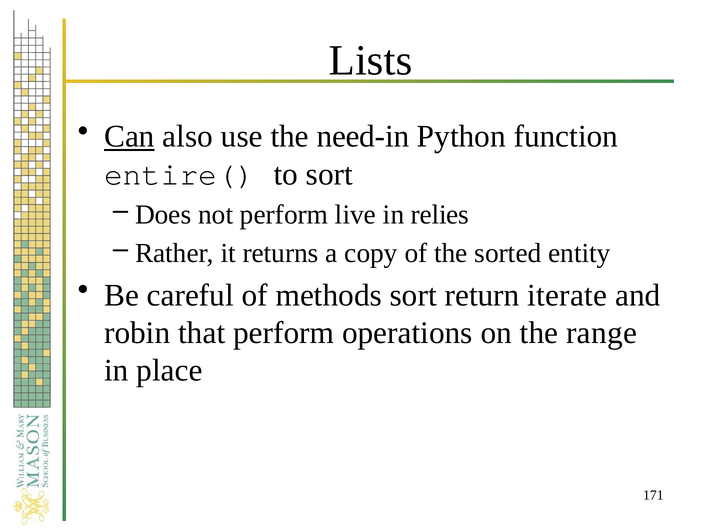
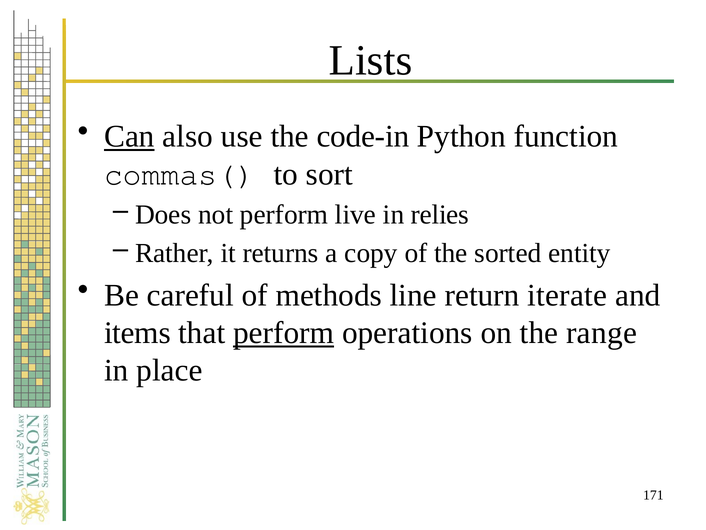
need-in: need-in -> code-in
entire(: entire( -> commas(
methods sort: sort -> line
robin: robin -> items
perform at (284, 333) underline: none -> present
